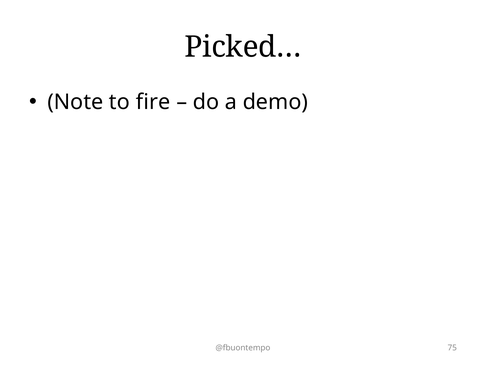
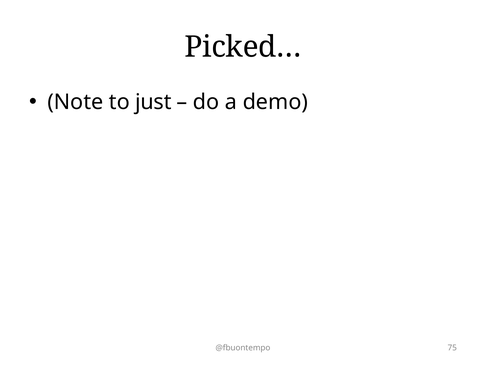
fire: fire -> just
